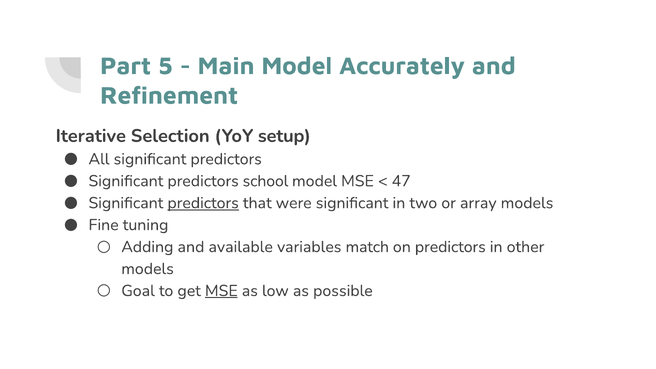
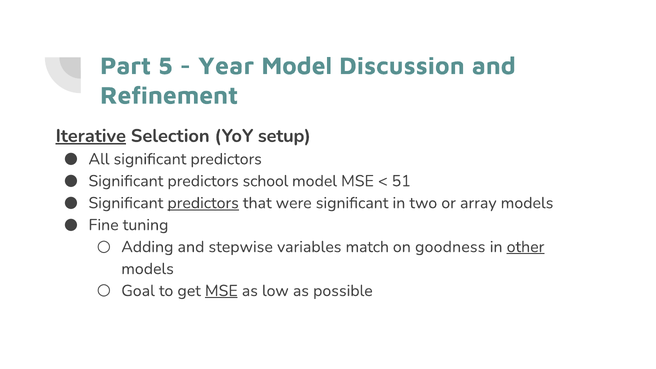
Main: Main -> Year
Accurately: Accurately -> Discussion
Iterative underline: none -> present
47: 47 -> 51
available: available -> stepwise
on predictors: predictors -> goodness
other underline: none -> present
